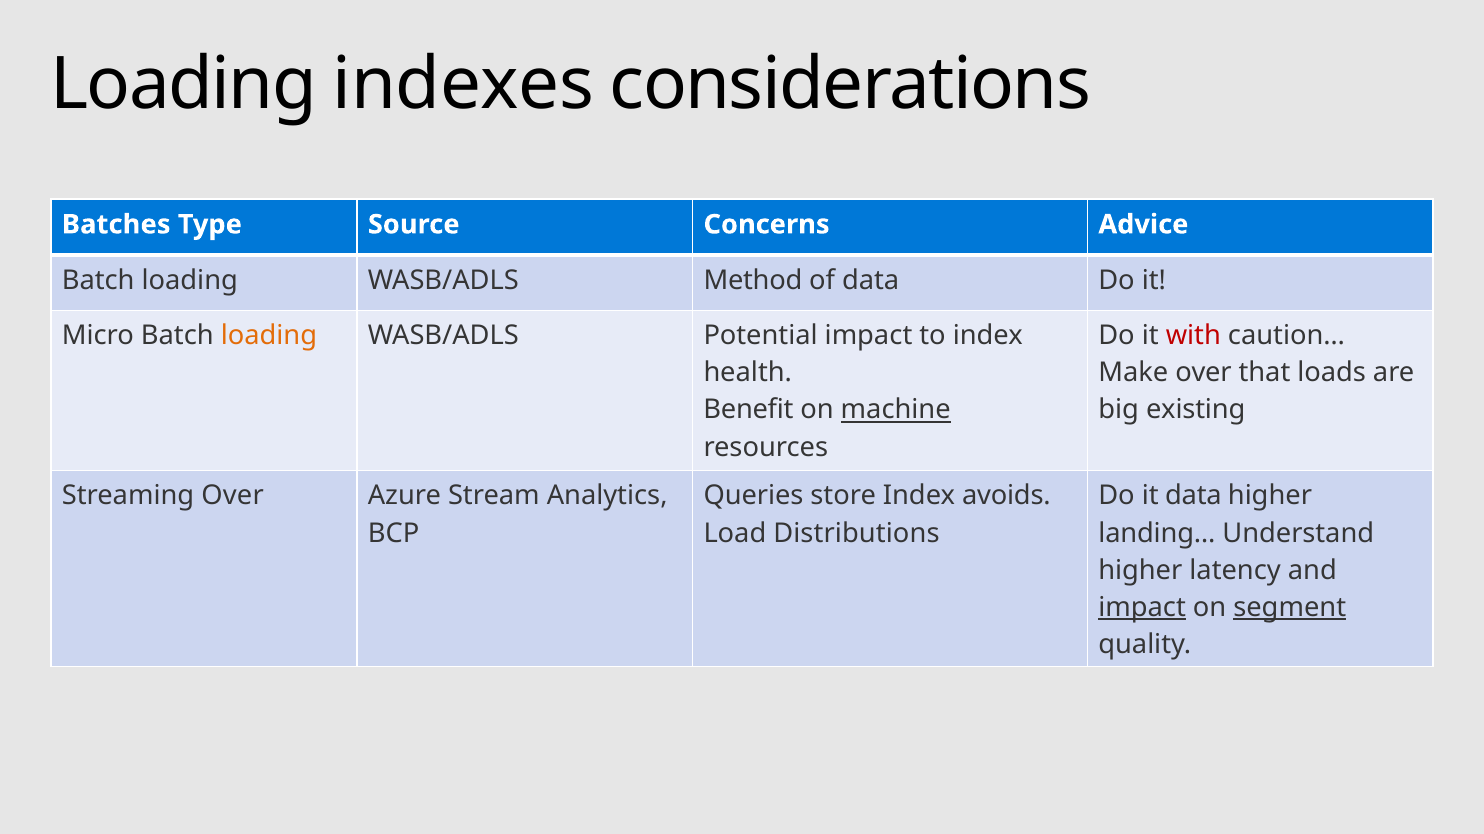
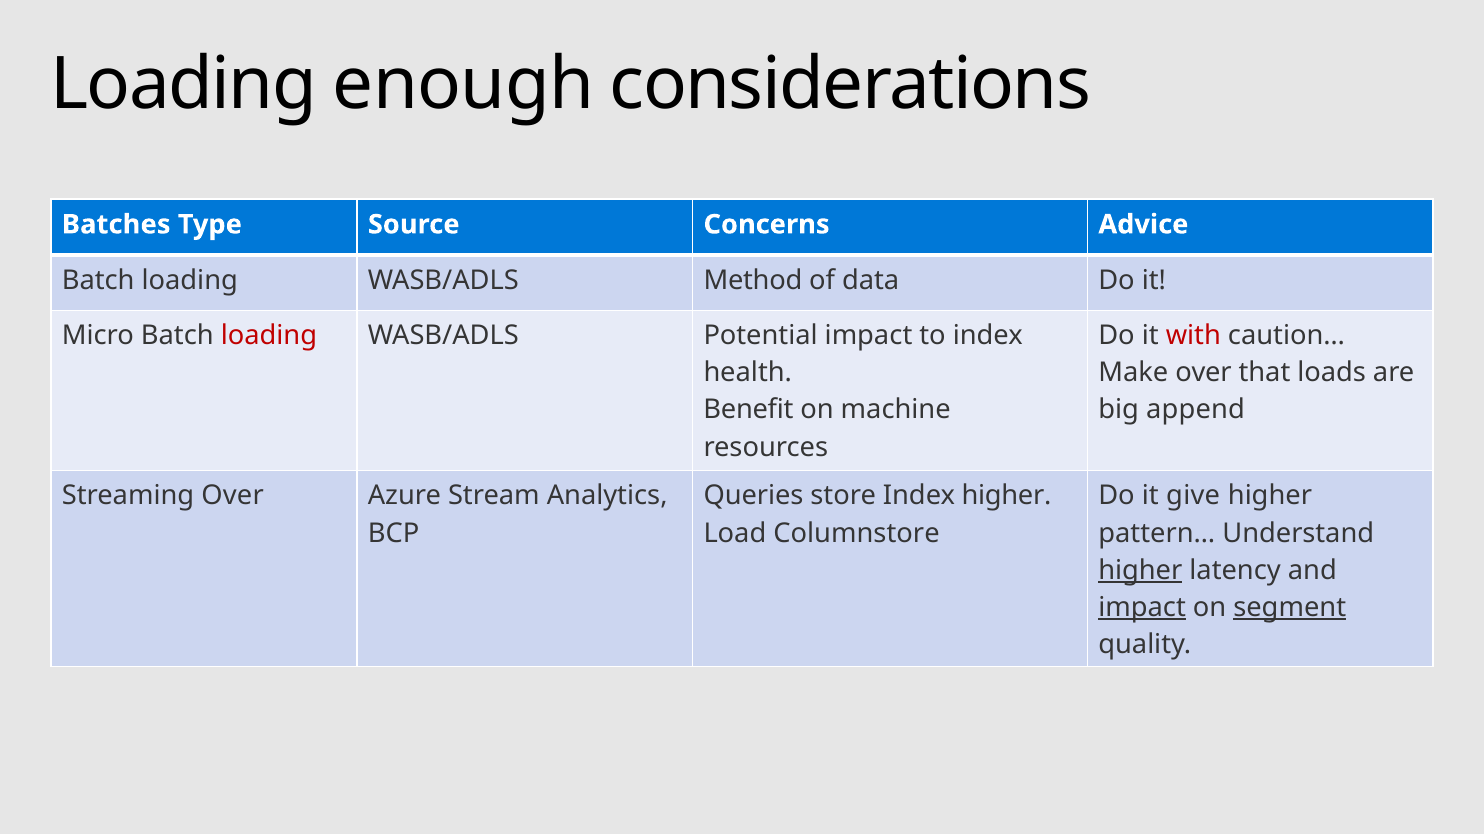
indexes: indexes -> enough
loading at (269, 336) colour: orange -> red
machine underline: present -> none
existing: existing -> append
Index avoids: avoids -> higher
it data: data -> give
Distributions: Distributions -> Columnstore
landing…: landing… -> pattern…
higher at (1140, 571) underline: none -> present
